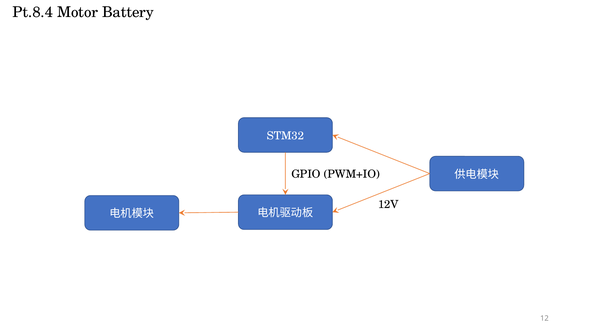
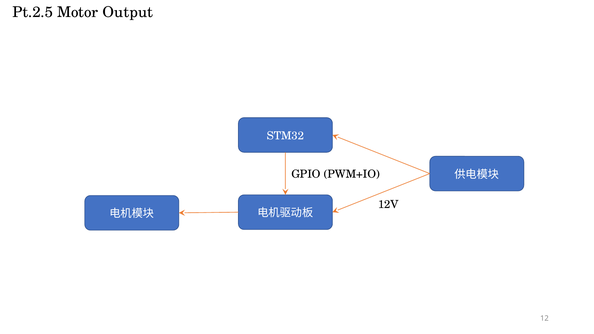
Pt.8.4: Pt.8.4 -> Pt.2.5
Battery: Battery -> Output
